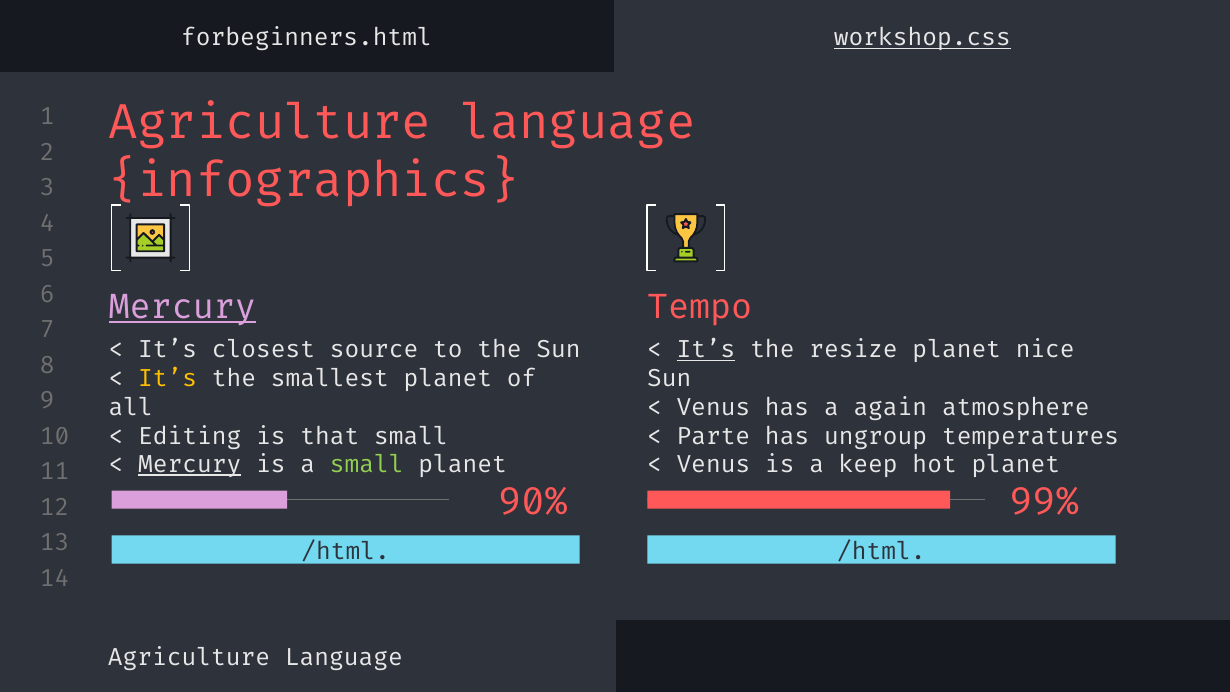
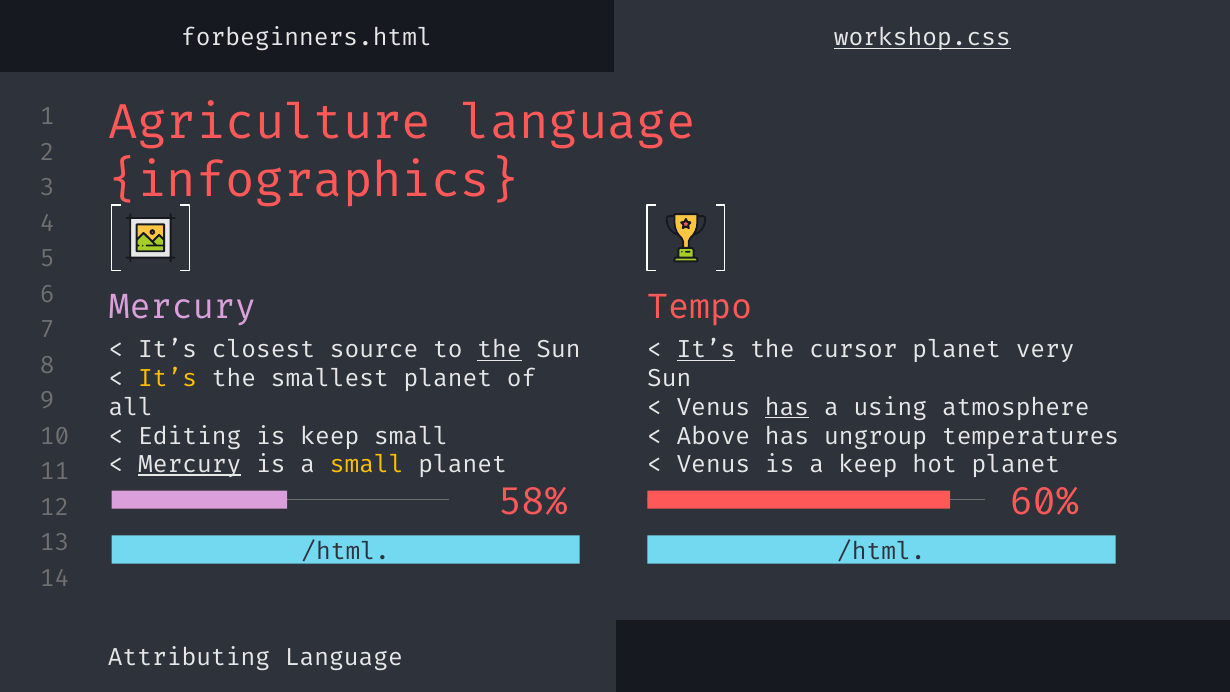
Mercury at (182, 307) underline: present -> none
the at (500, 350) underline: none -> present
resize: resize -> cursor
nice: nice -> very
has at (787, 407) underline: none -> present
again: again -> using
is that: that -> keep
Parte: Parte -> Above
small at (367, 465) colour: light green -> yellow
90%: 90% -> 58%
99%: 99% -> 60%
Agriculture at (189, 657): Agriculture -> Attributing
